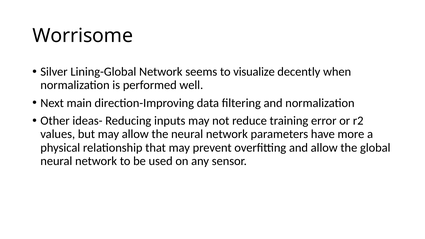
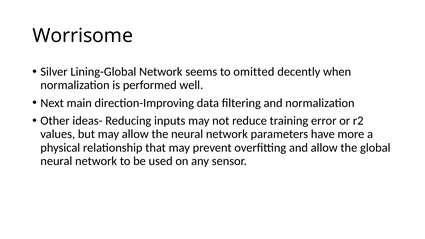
visualize: visualize -> omitted
